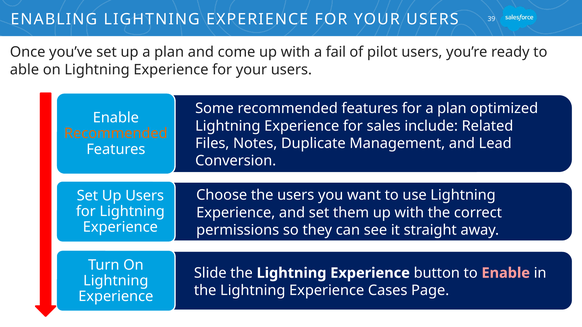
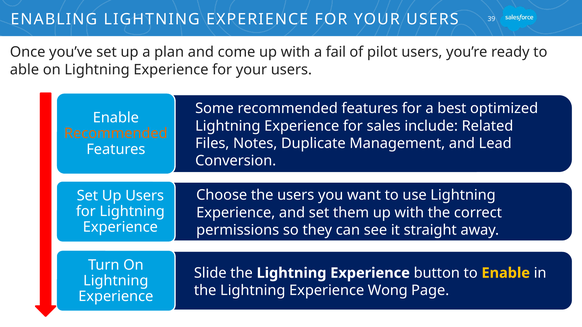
for a plan: plan -> best
Enable at (506, 273) colour: pink -> yellow
Cases: Cases -> Wong
